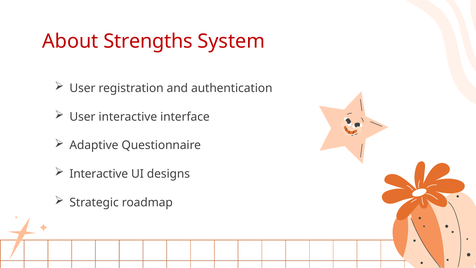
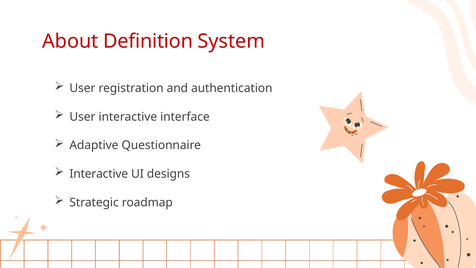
Strengths: Strengths -> Definition
